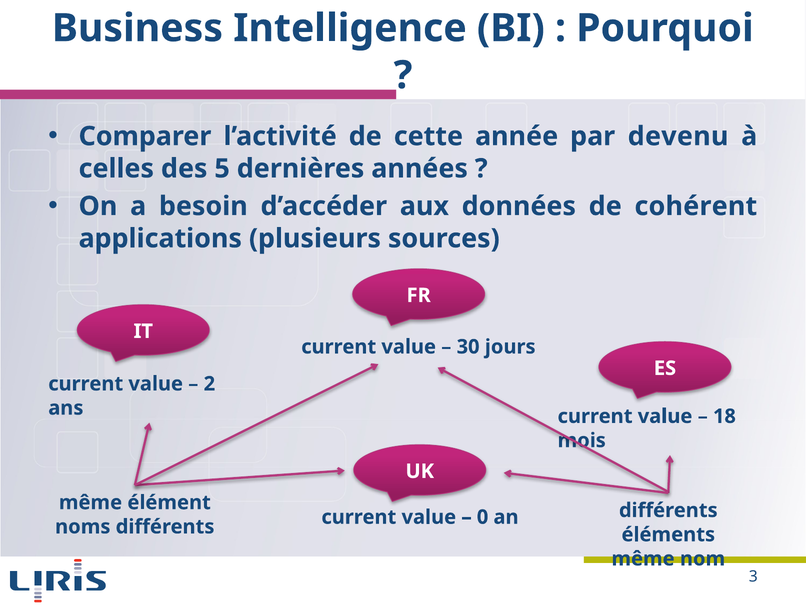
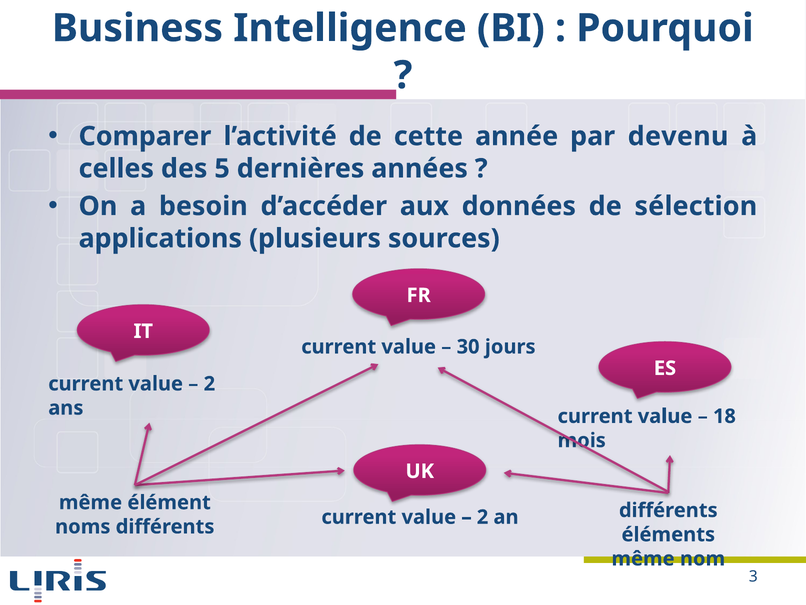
cohérent: cohérent -> sélection
0 at (483, 517): 0 -> 2
